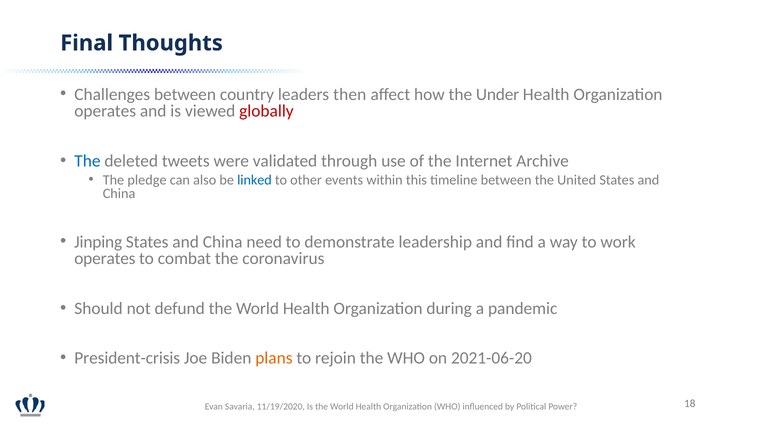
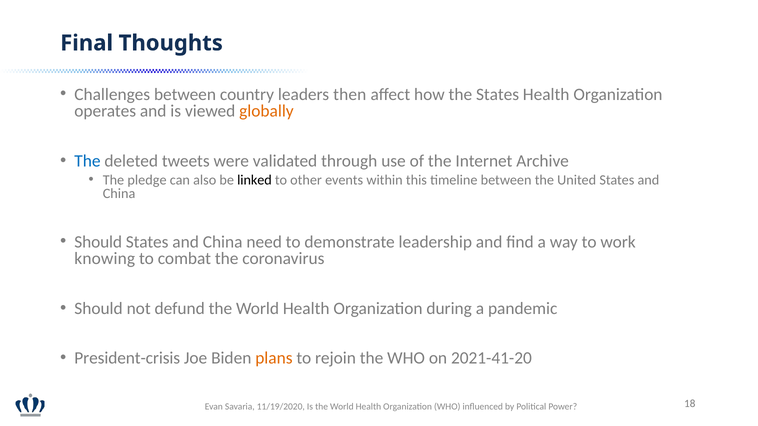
the Under: Under -> States
globally colour: red -> orange
linked colour: blue -> black
Jinping at (98, 242): Jinping -> Should
operates at (105, 259): operates -> knowing
2021-06-20: 2021-06-20 -> 2021-41-20
